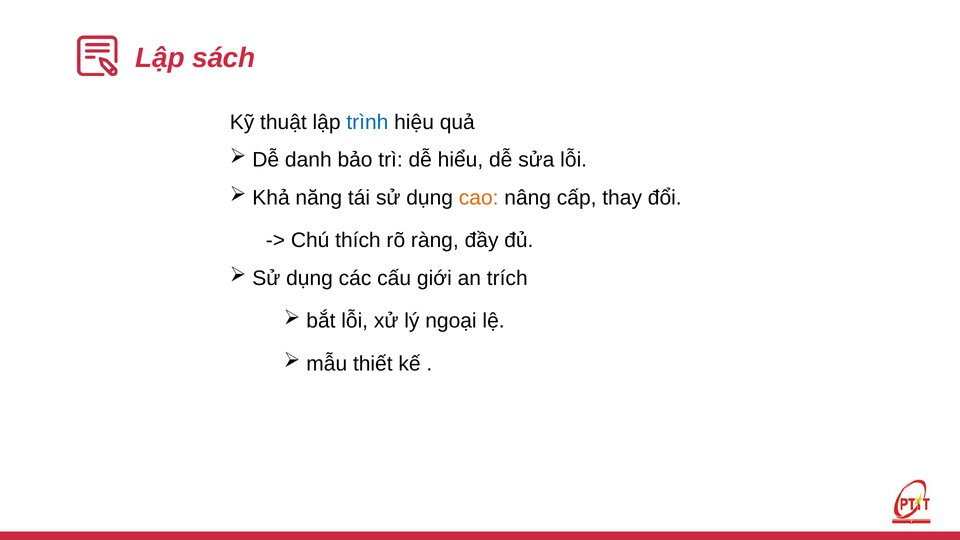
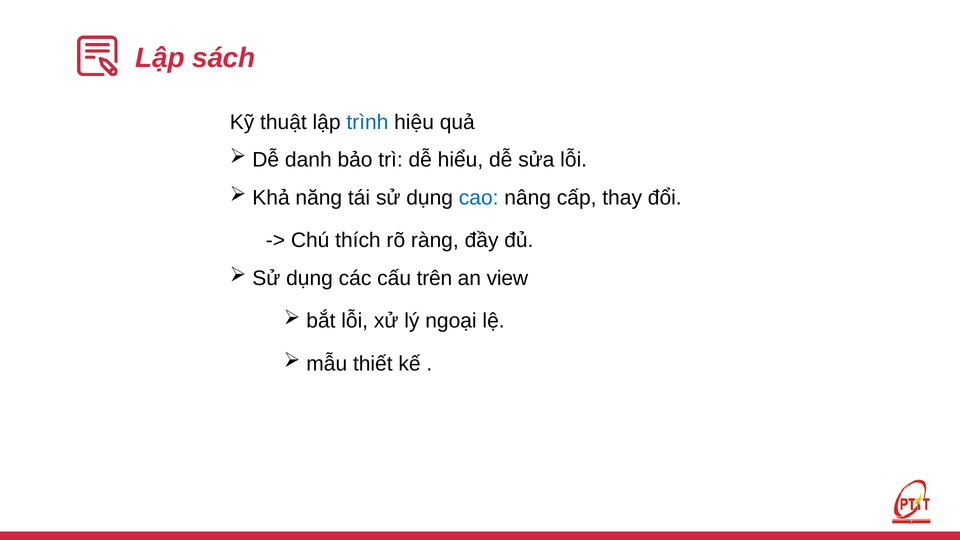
cao colour: orange -> blue
giới: giới -> trên
trích: trích -> view
